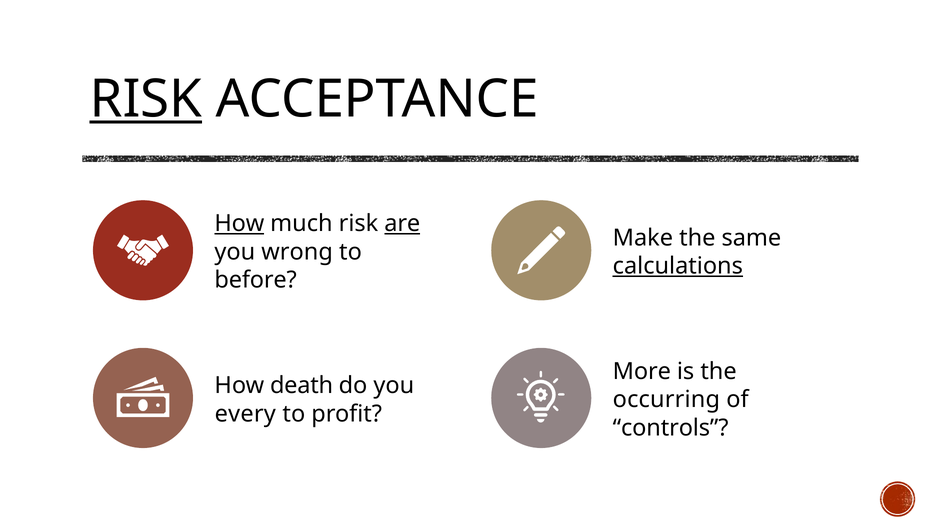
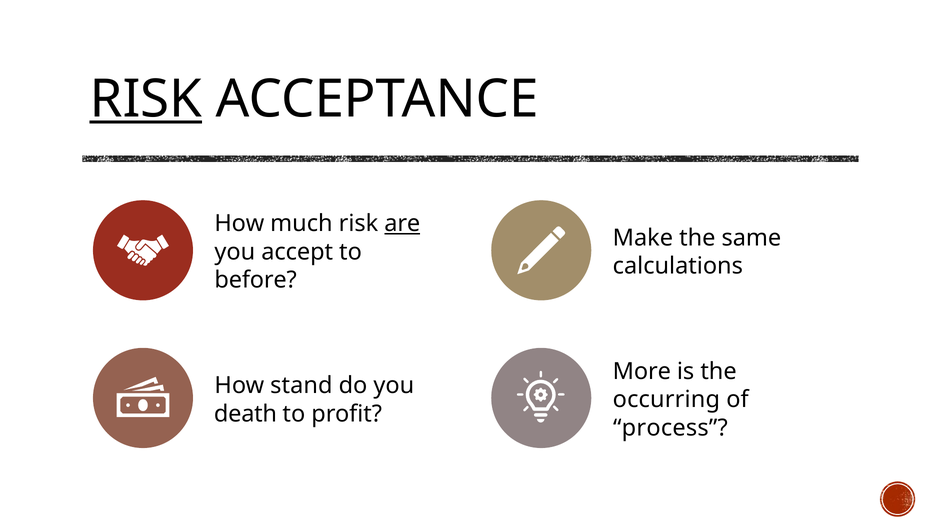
How at (239, 223) underline: present -> none
wrong: wrong -> accept
calculations underline: present -> none
death: death -> stand
every: every -> death
controls: controls -> process
